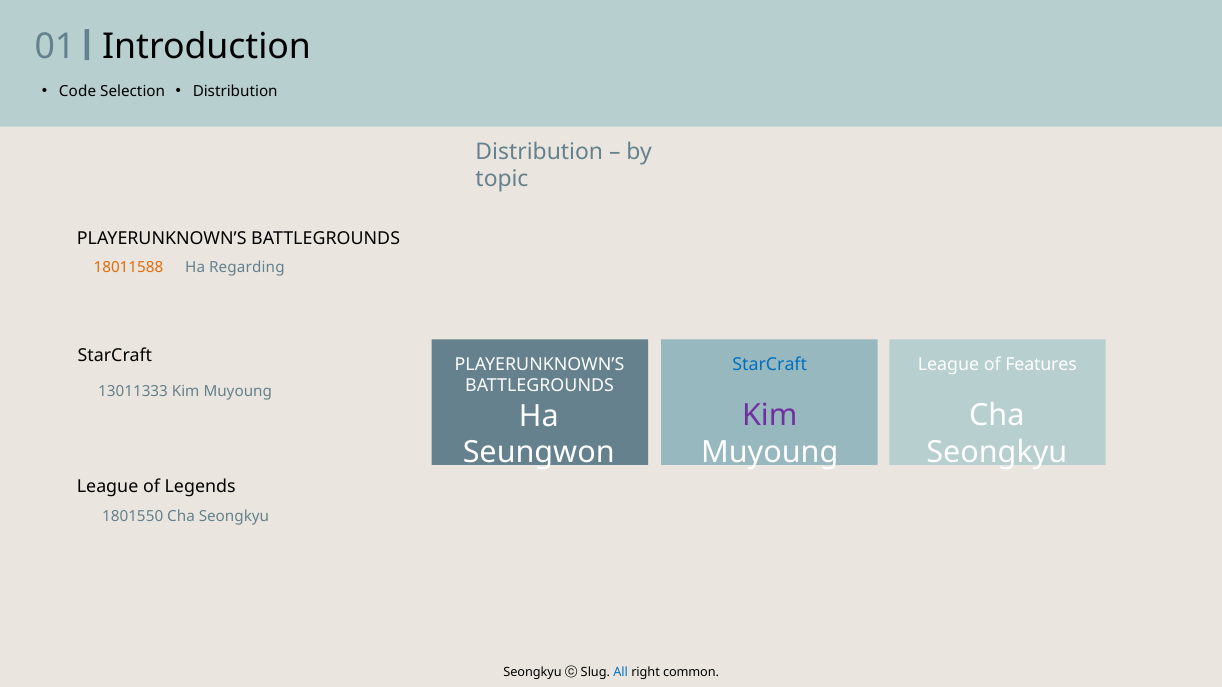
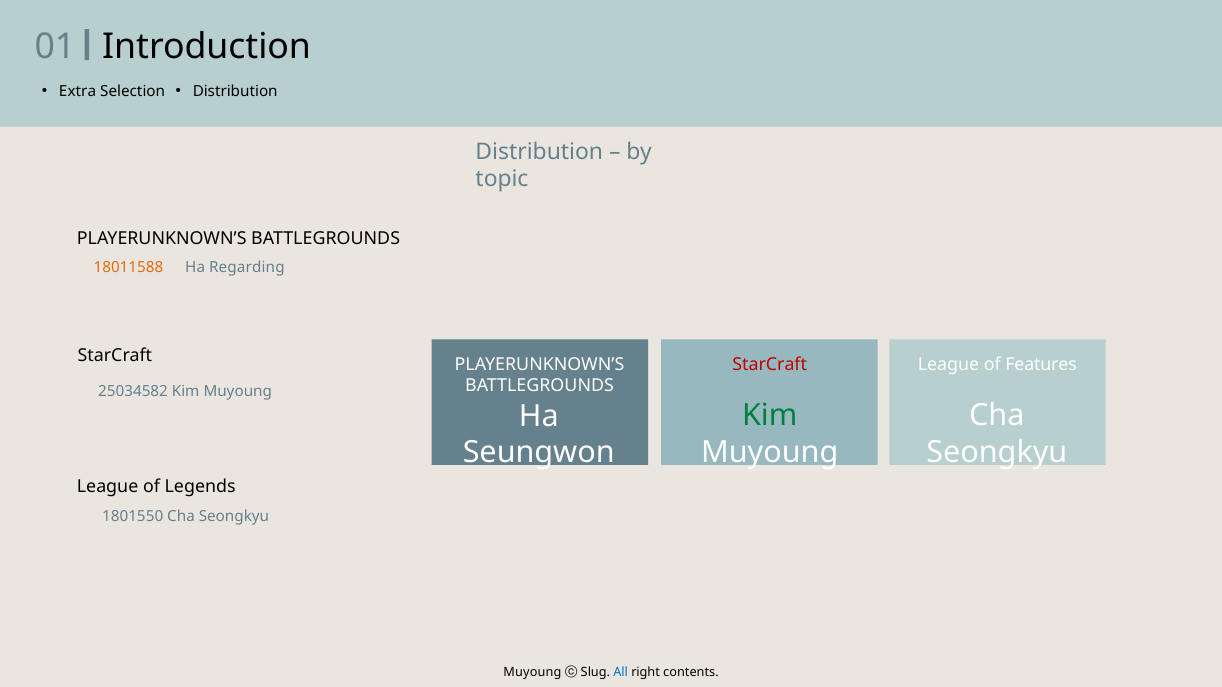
Code: Code -> Extra
StarCraft at (770, 365) colour: blue -> red
13011333: 13011333 -> 25034582
Kim at (770, 416) colour: purple -> green
Seongkyu at (533, 673): Seongkyu -> Muyoung
common: common -> contents
